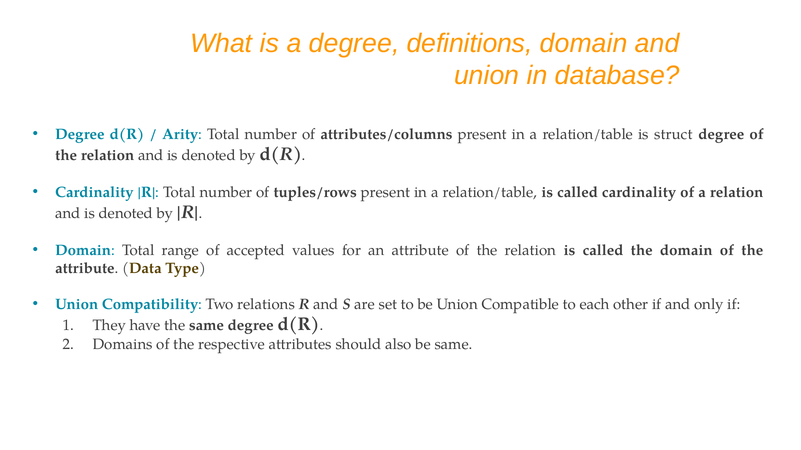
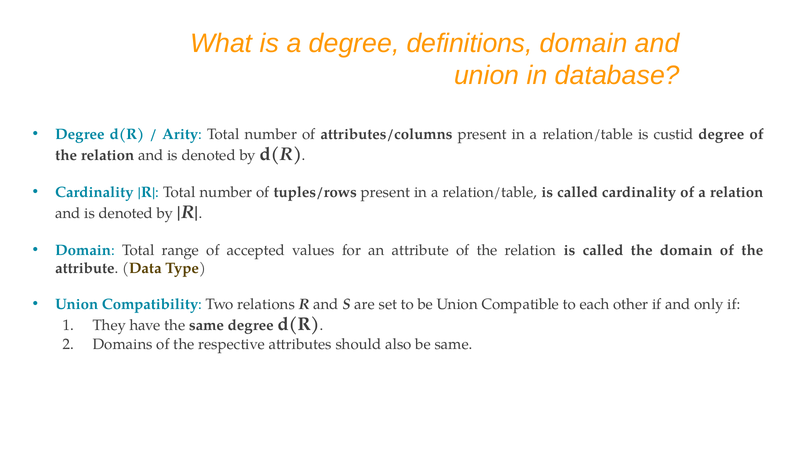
struct: struct -> custid
